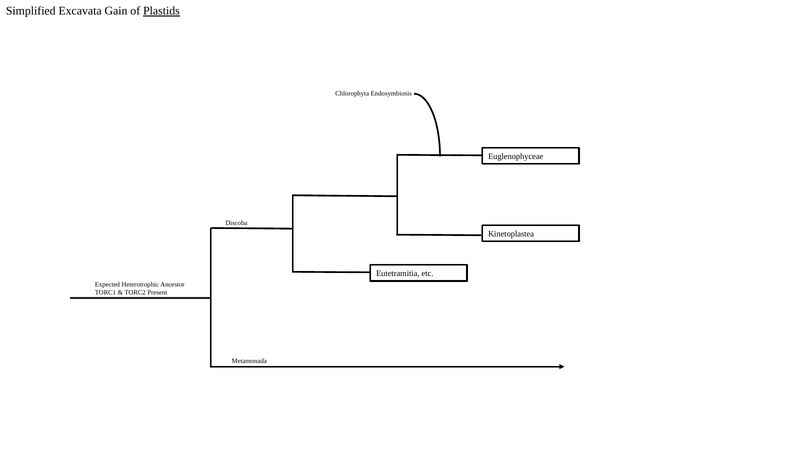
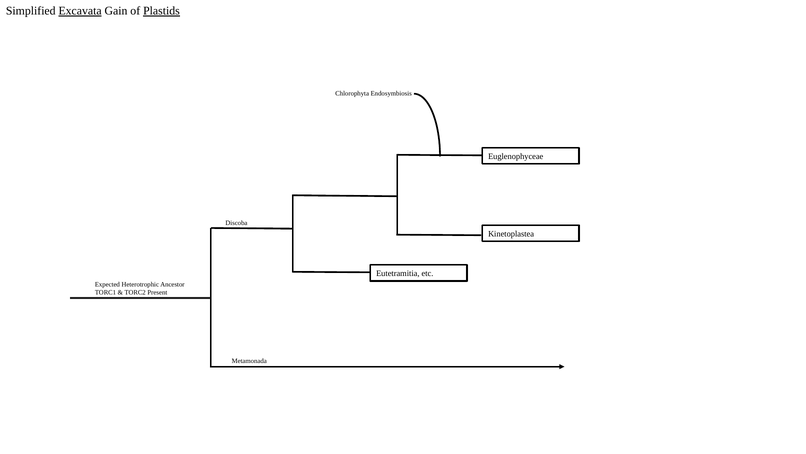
Excavata underline: none -> present
